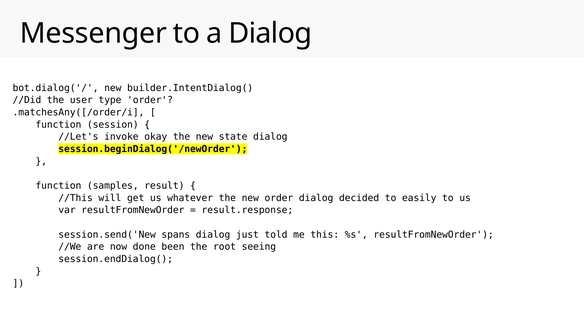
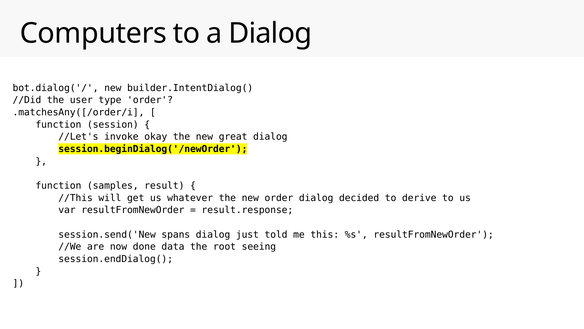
Messenger: Messenger -> Computers
state: state -> great
easily: easily -> derive
been: been -> data
